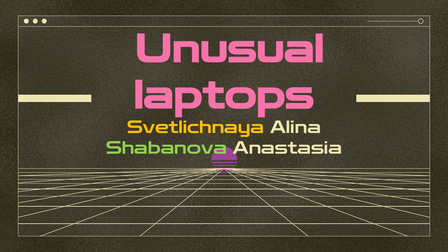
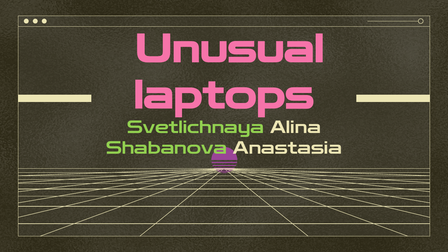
Svetlichnaya colour: yellow -> light green
